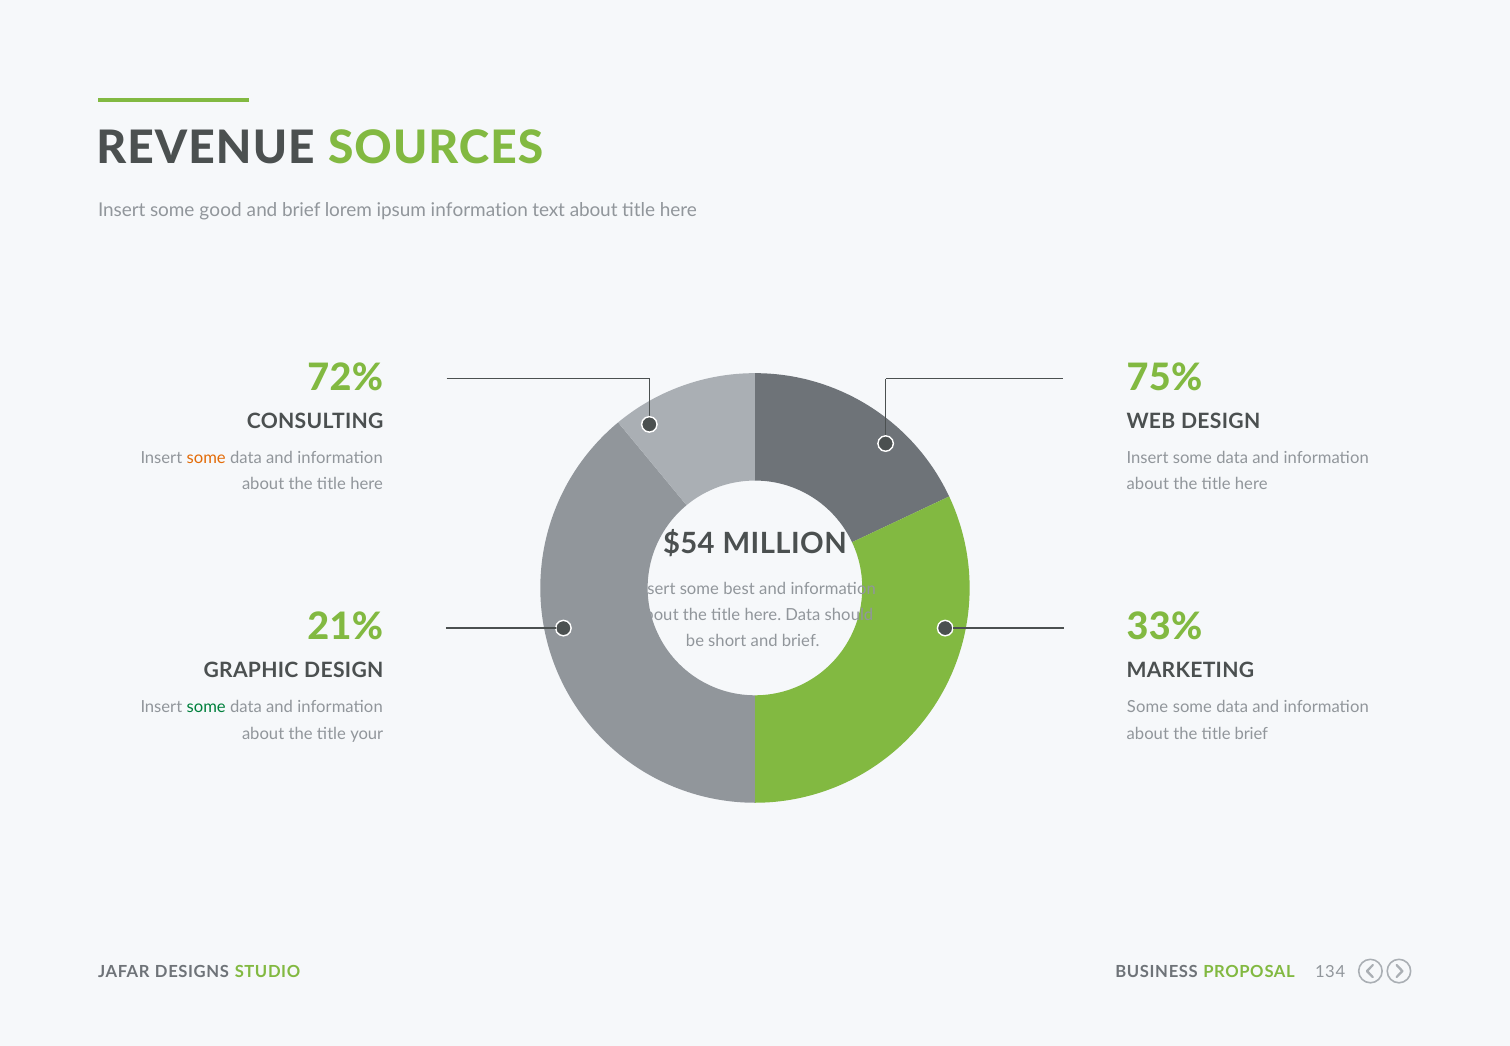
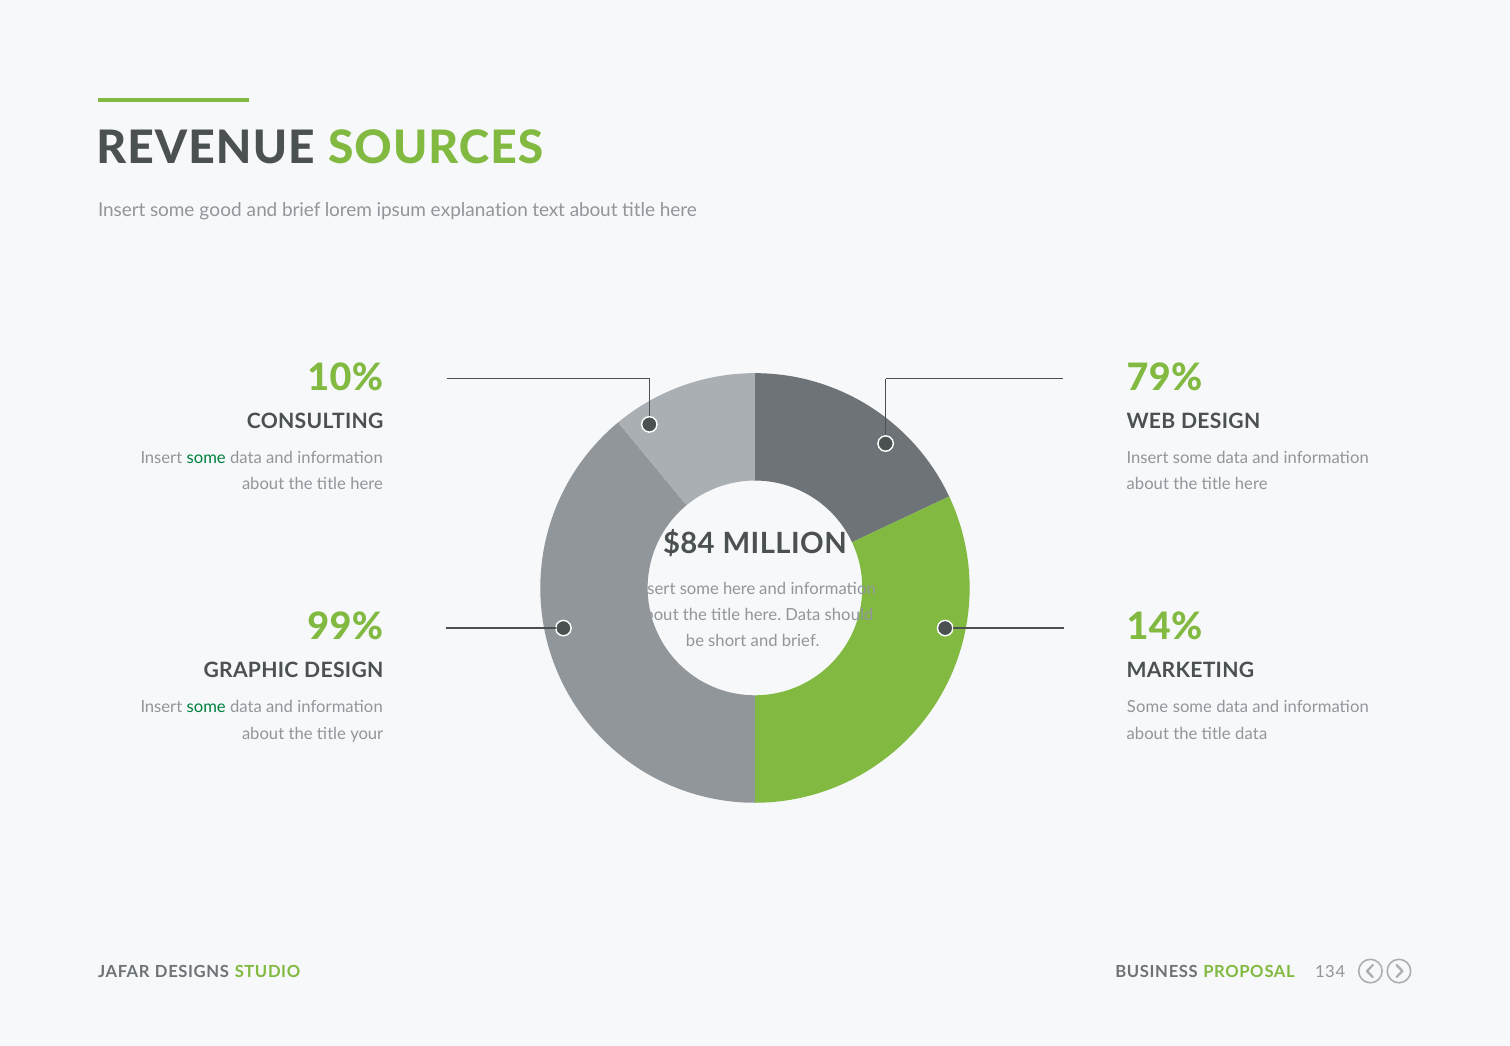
ipsum information: information -> explanation
72%: 72% -> 10%
75%: 75% -> 79%
some at (206, 458) colour: orange -> green
$54: $54 -> $84
some best: best -> here
21%: 21% -> 99%
33%: 33% -> 14%
title brief: brief -> data
